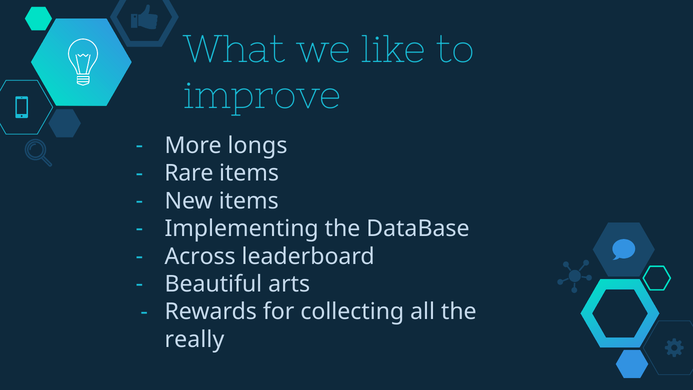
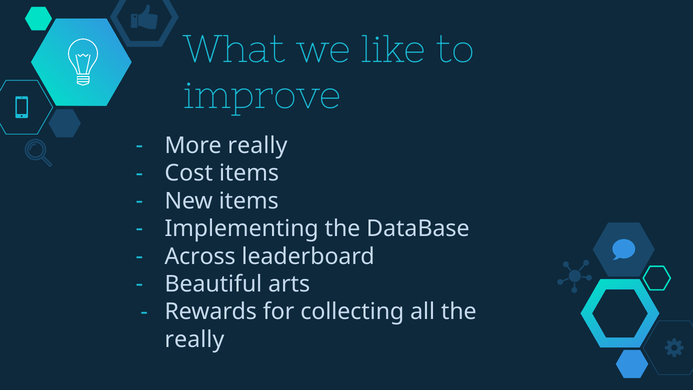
More longs: longs -> really
Rare: Rare -> Cost
